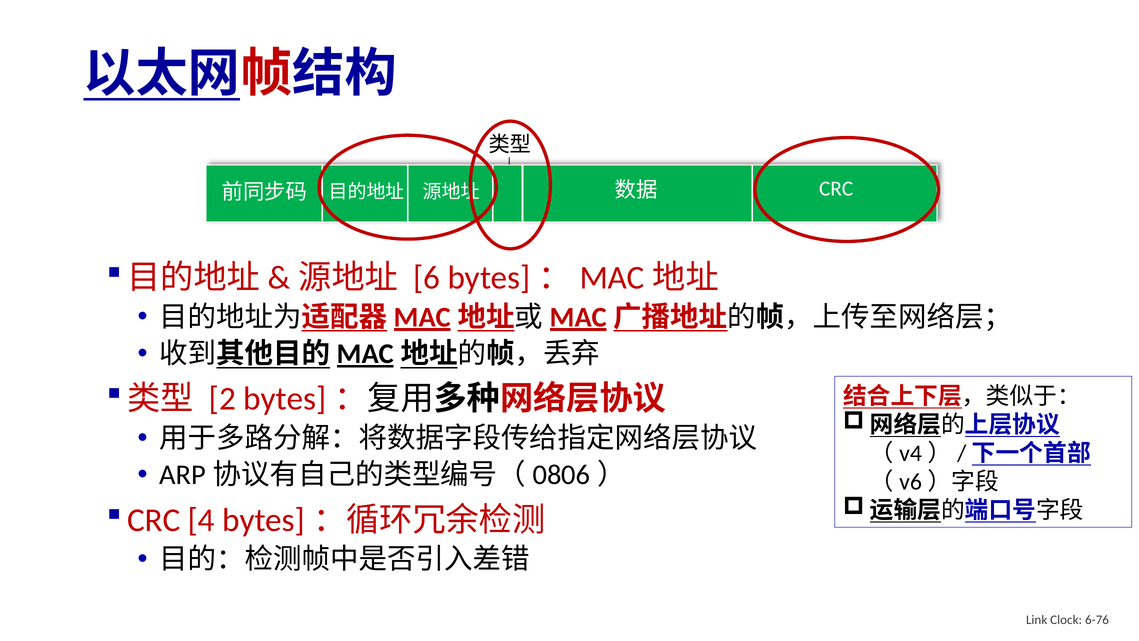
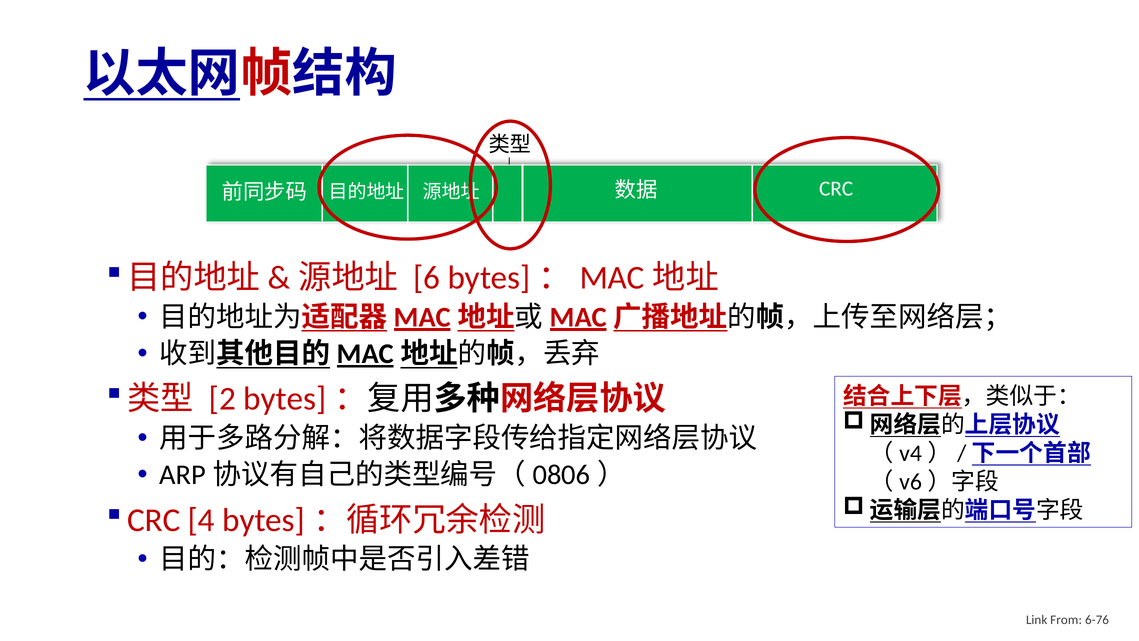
Clock: Clock -> From
